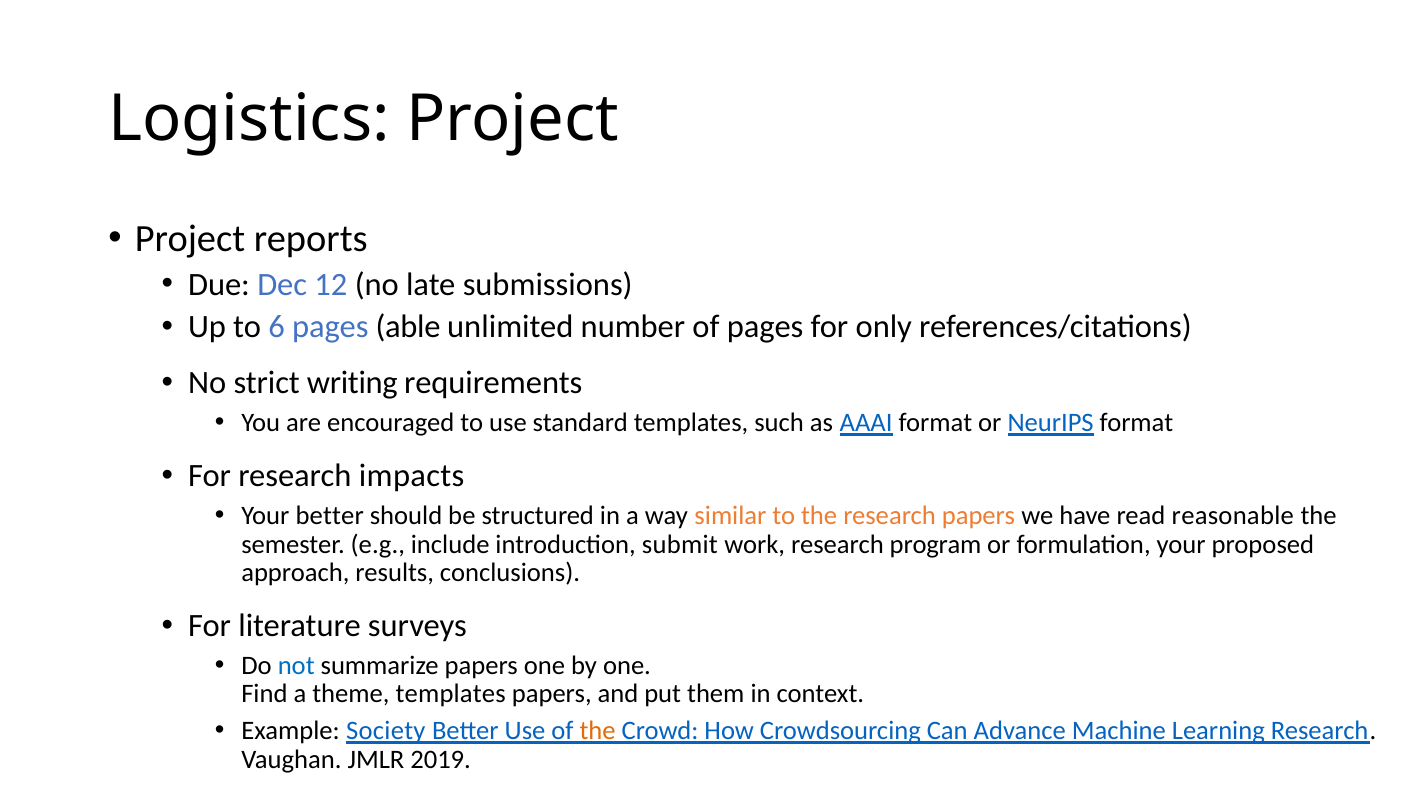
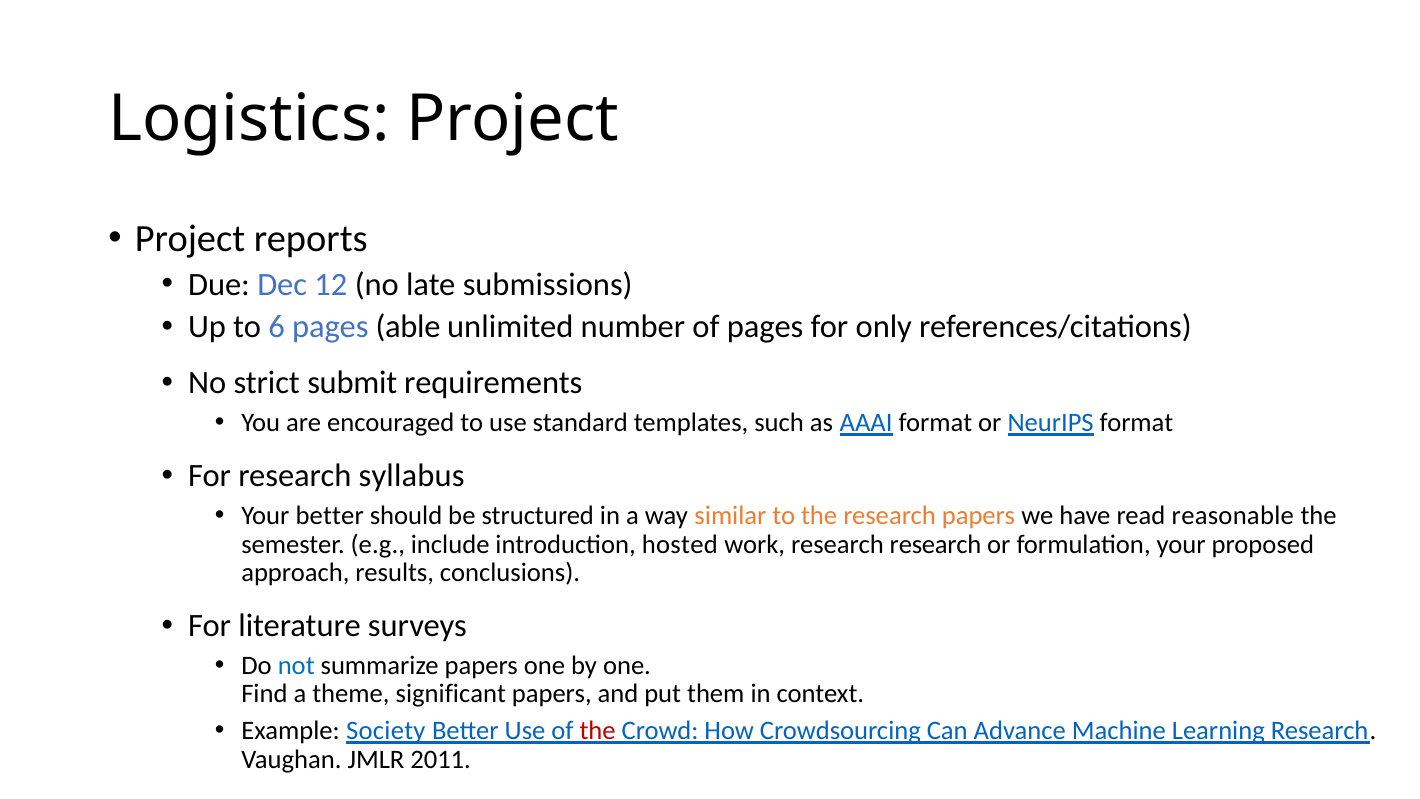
writing: writing -> submit
impacts: impacts -> syllabus
submit: submit -> hosted
research program: program -> research
theme templates: templates -> significant
the at (598, 731) colour: orange -> red
2019: 2019 -> 2011
